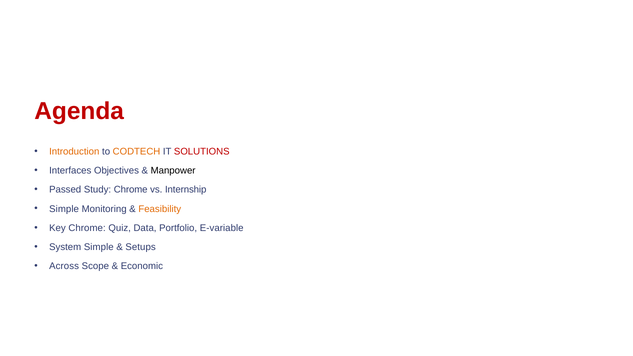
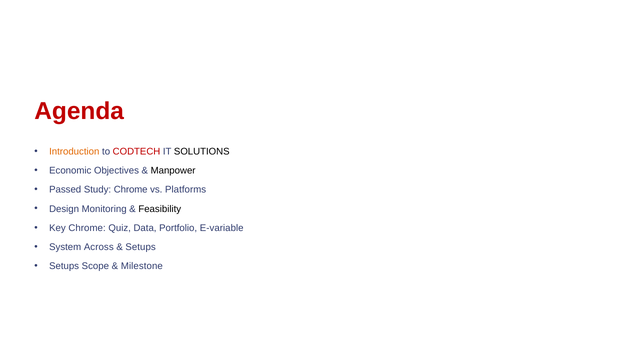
CODTECH colour: orange -> red
SOLUTIONS colour: red -> black
Interfaces: Interfaces -> Economic
Internship: Internship -> Platforms
Simple at (64, 209): Simple -> Design
Feasibility colour: orange -> black
System Simple: Simple -> Across
Across at (64, 266): Across -> Setups
Economic: Economic -> Milestone
